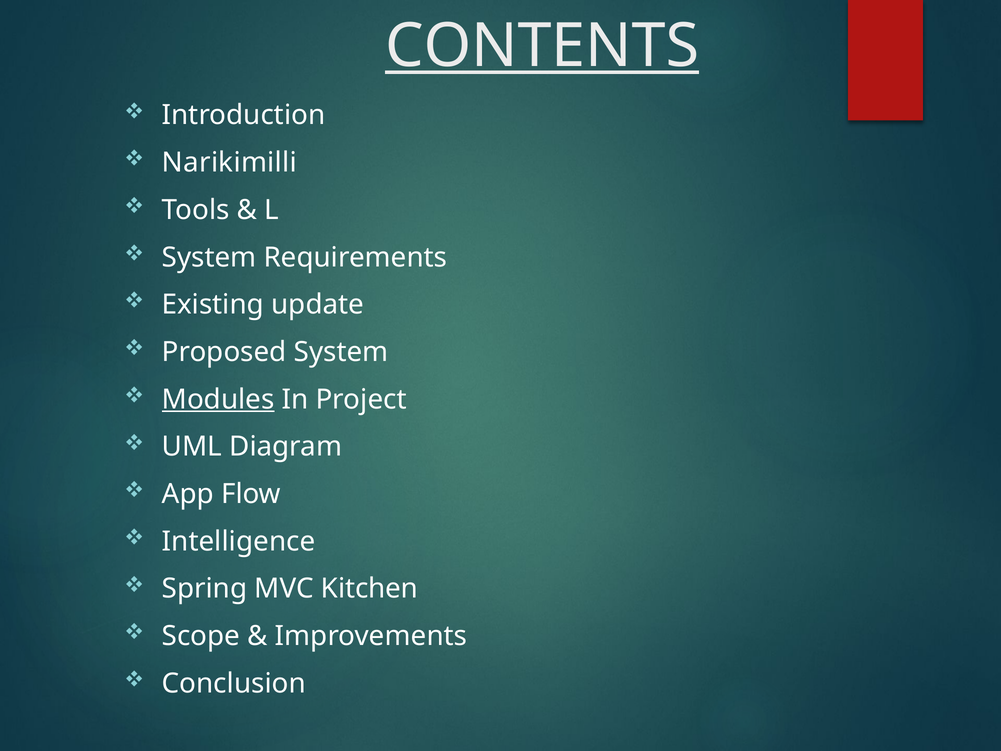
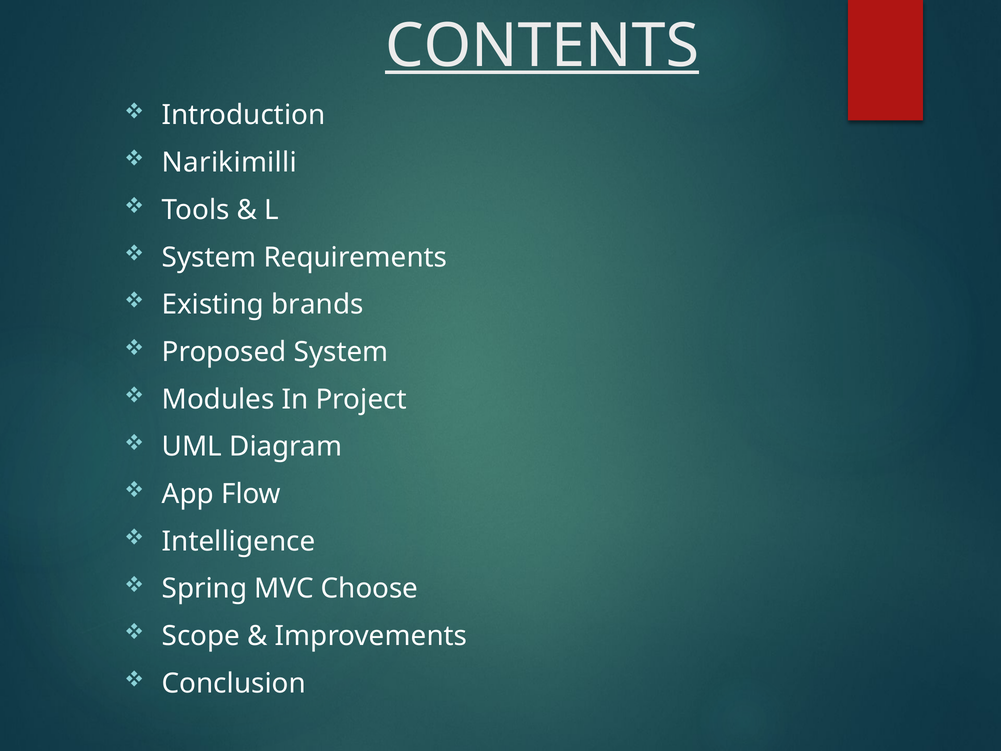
update: update -> brands
Modules underline: present -> none
Kitchen: Kitchen -> Choose
